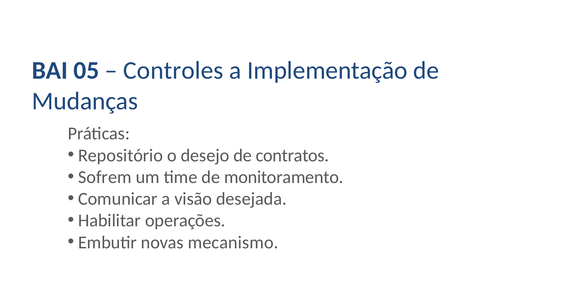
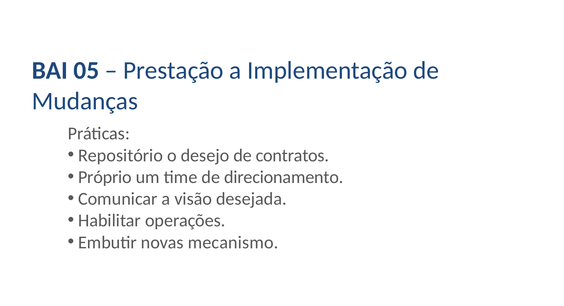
Controles: Controles -> Prestação
Sofrem: Sofrem -> Próprio
monitoramento: monitoramento -> direcionamento
